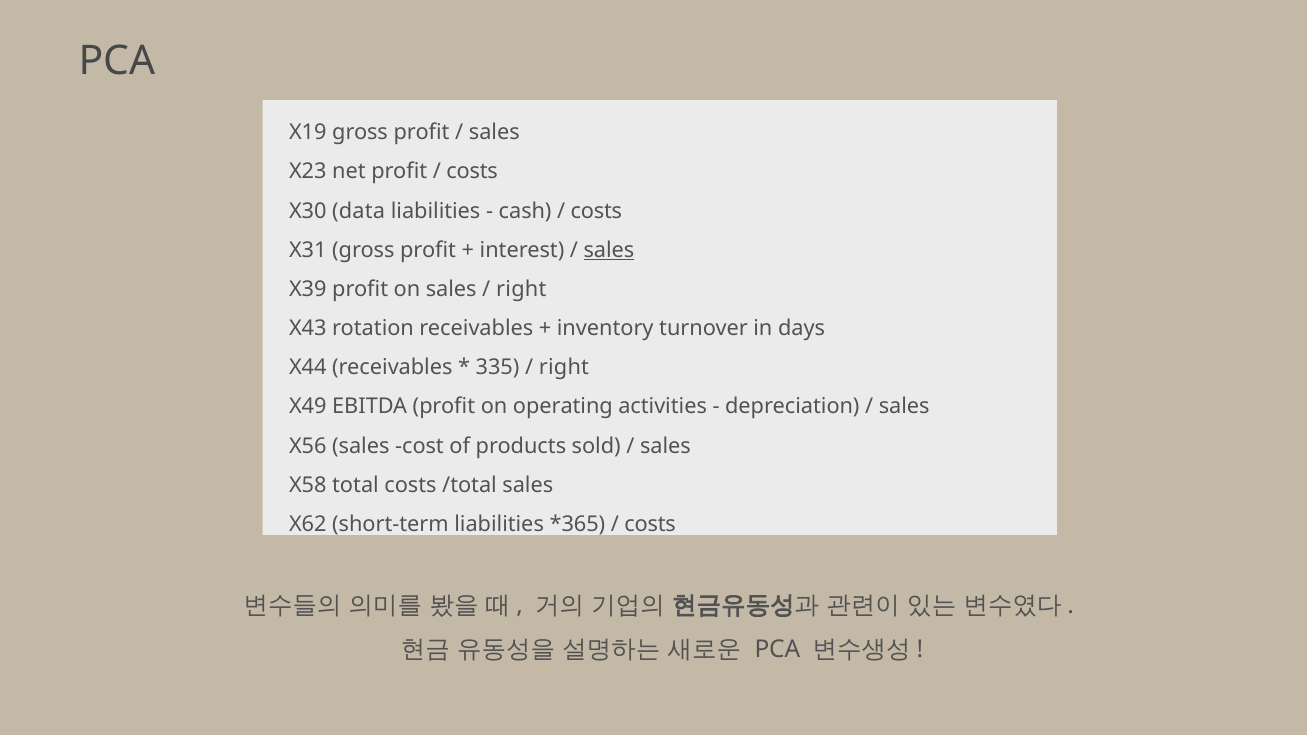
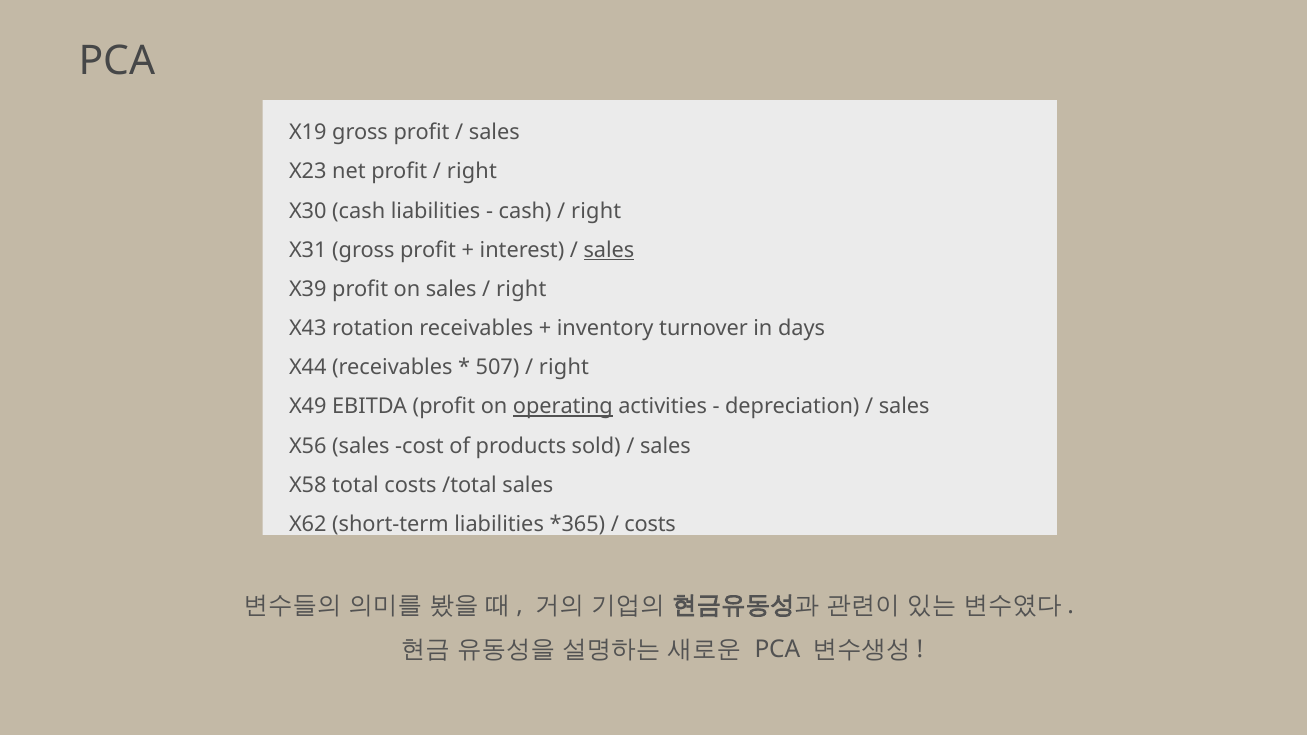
costs at (472, 172): costs -> right
X30 data: data -> cash
costs at (596, 211): costs -> right
335: 335 -> 507
operating underline: none -> present
